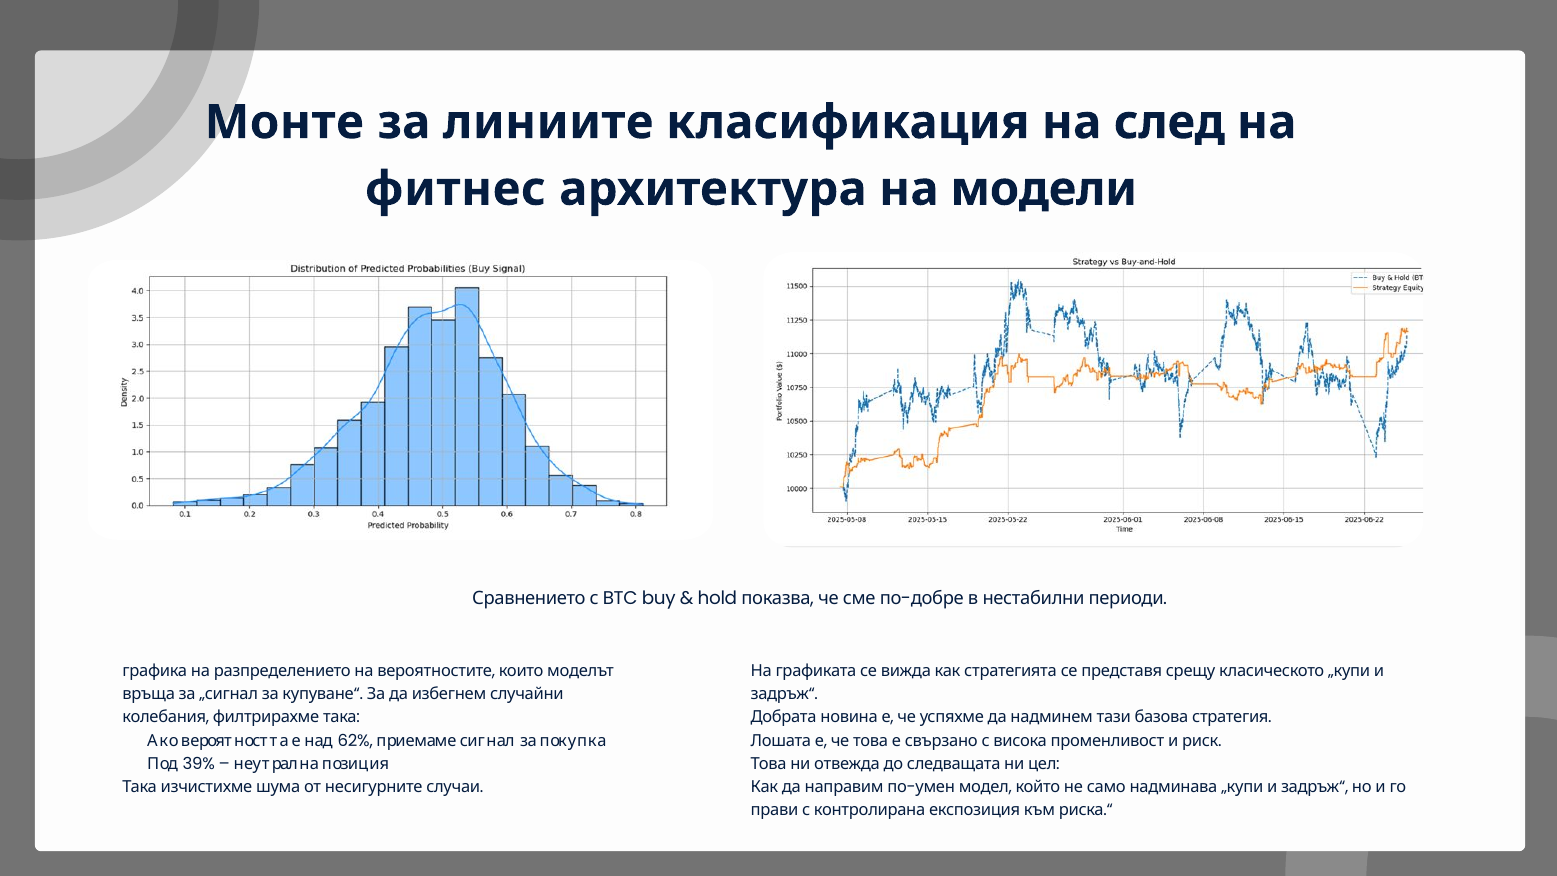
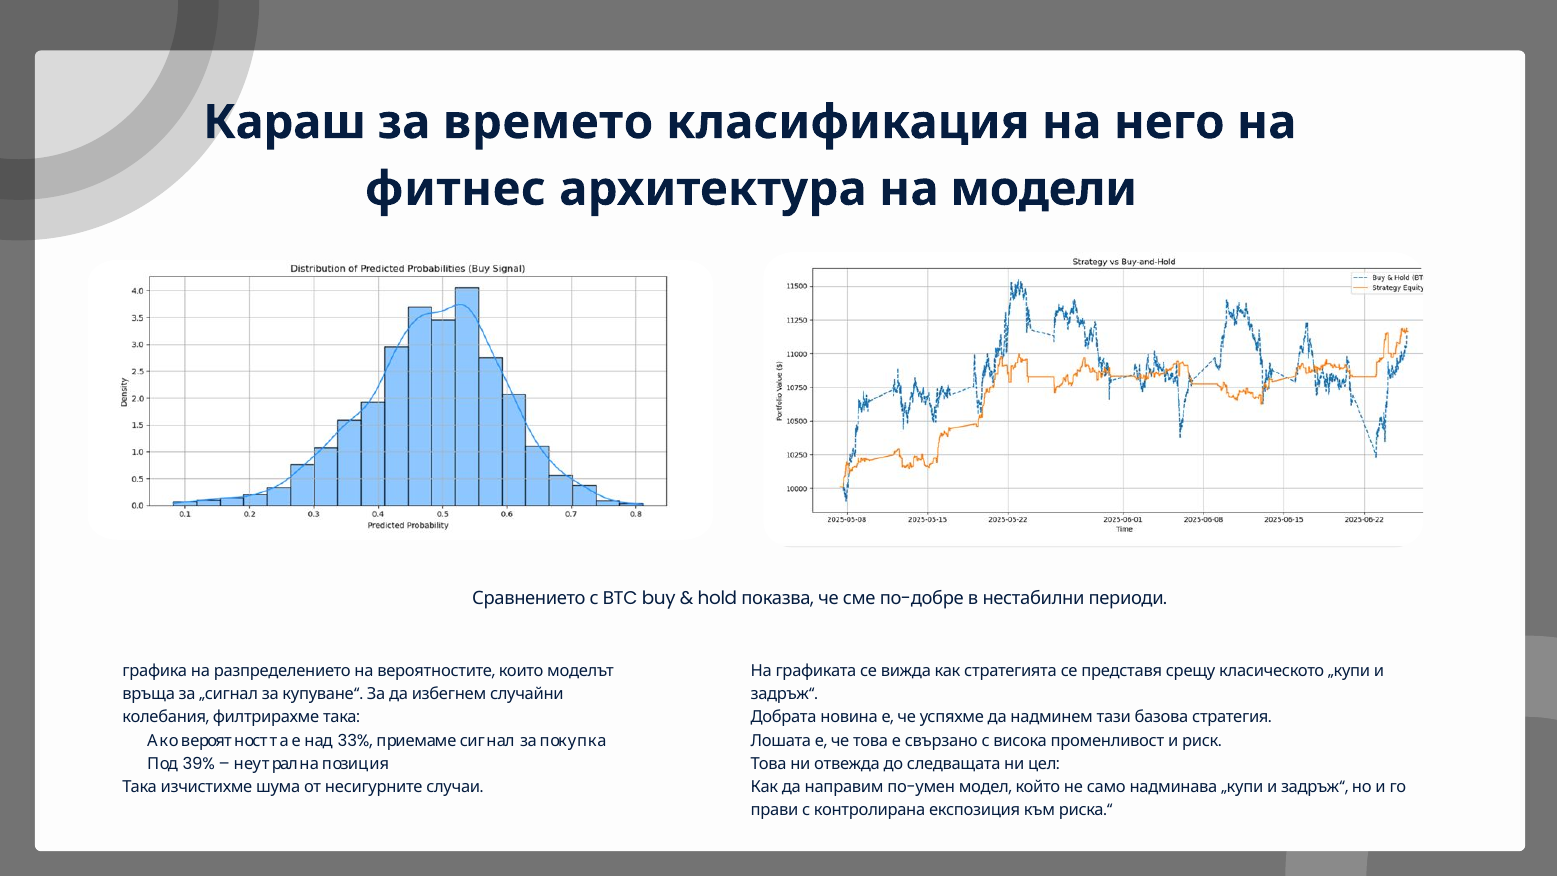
Монте: Монте -> Караш
линиите: линиите -> времето
след: след -> него
62%: 62% -> 33%
